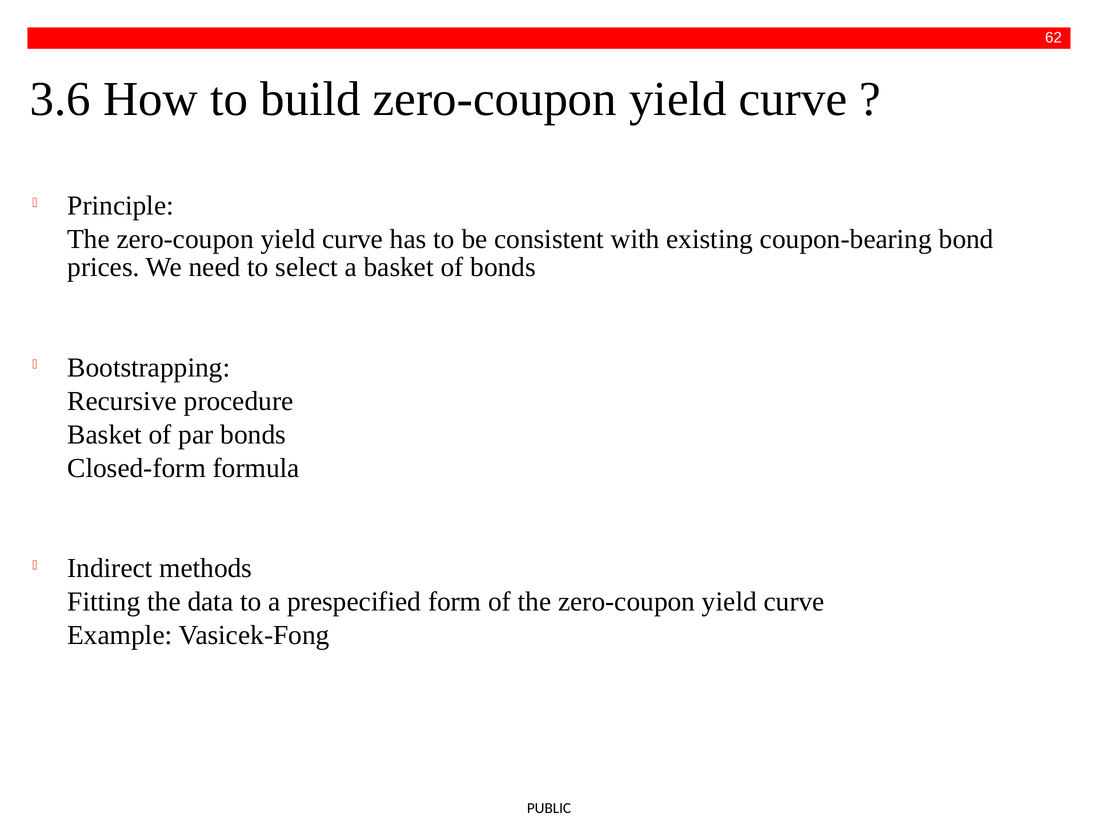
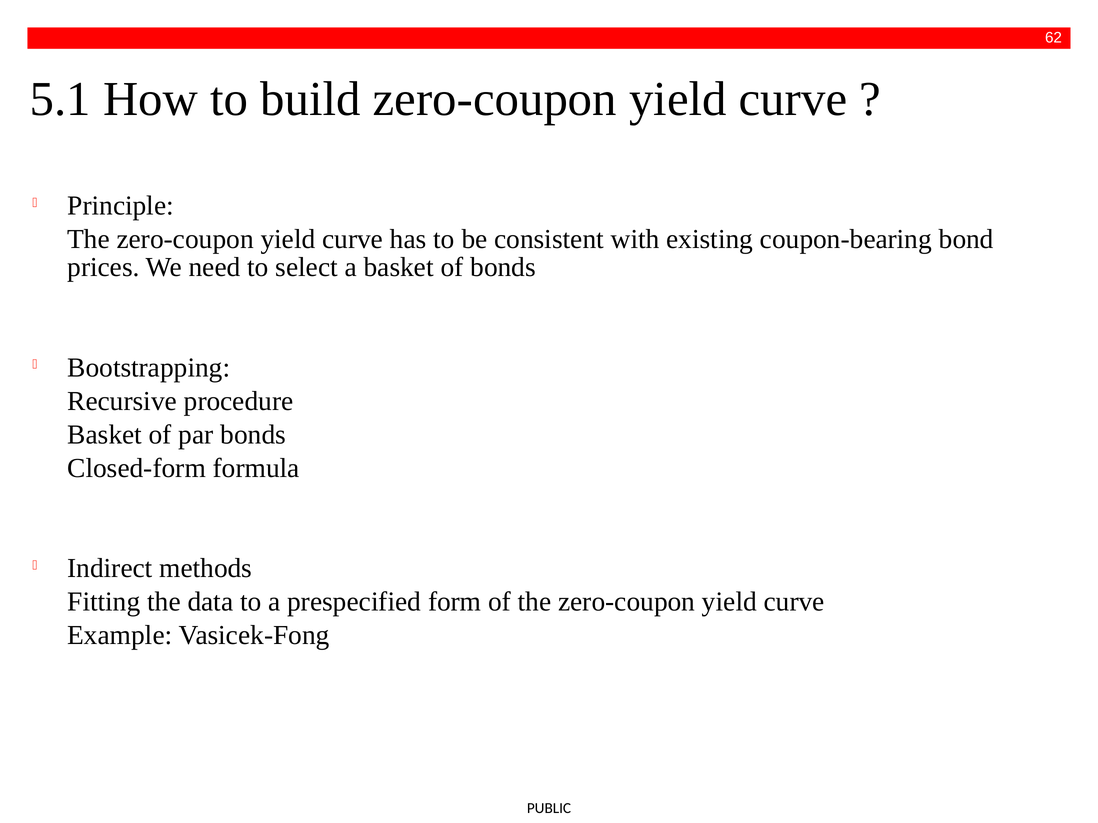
3.6: 3.6 -> 5.1
